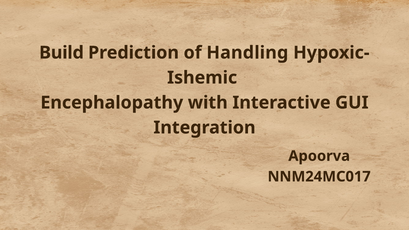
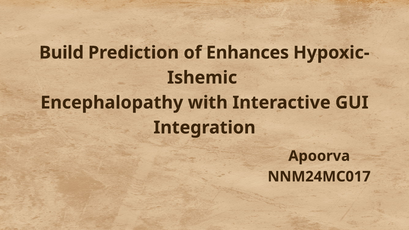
Handling: Handling -> Enhances
